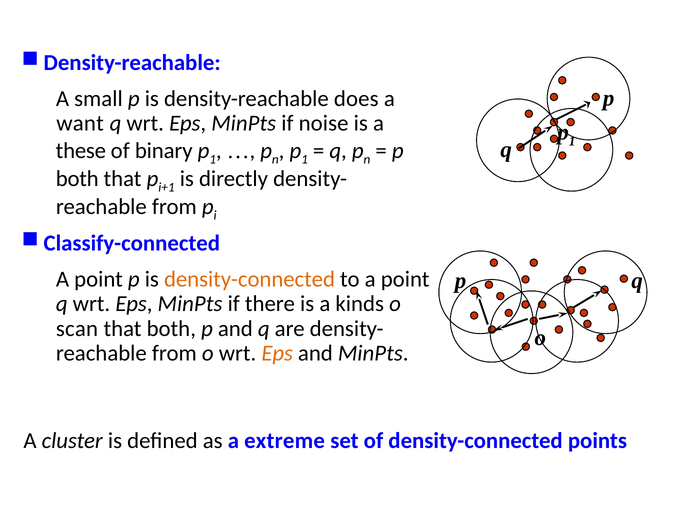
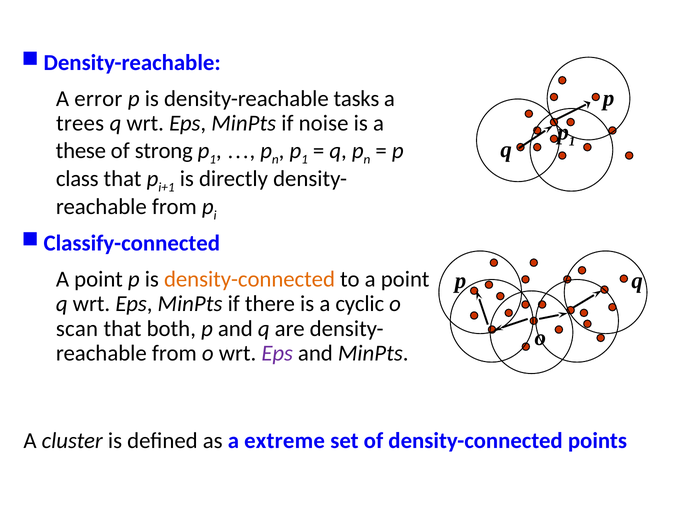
small: small -> error
does: does -> tasks
want: want -> trees
binary: binary -> strong
both at (77, 179): both -> class
kinds: kinds -> cyclic
Eps at (277, 353) colour: orange -> purple
